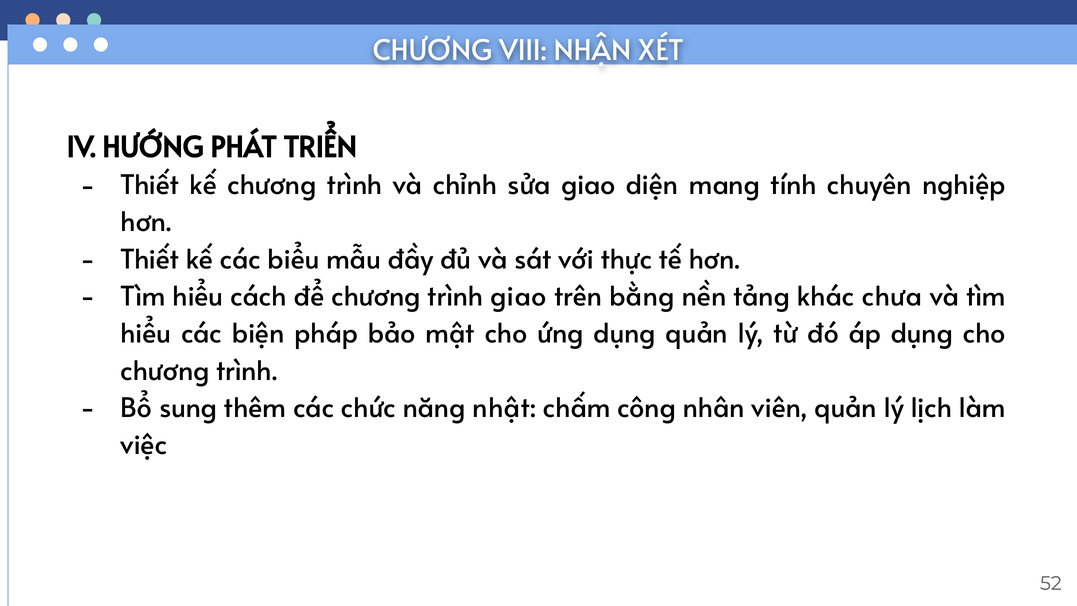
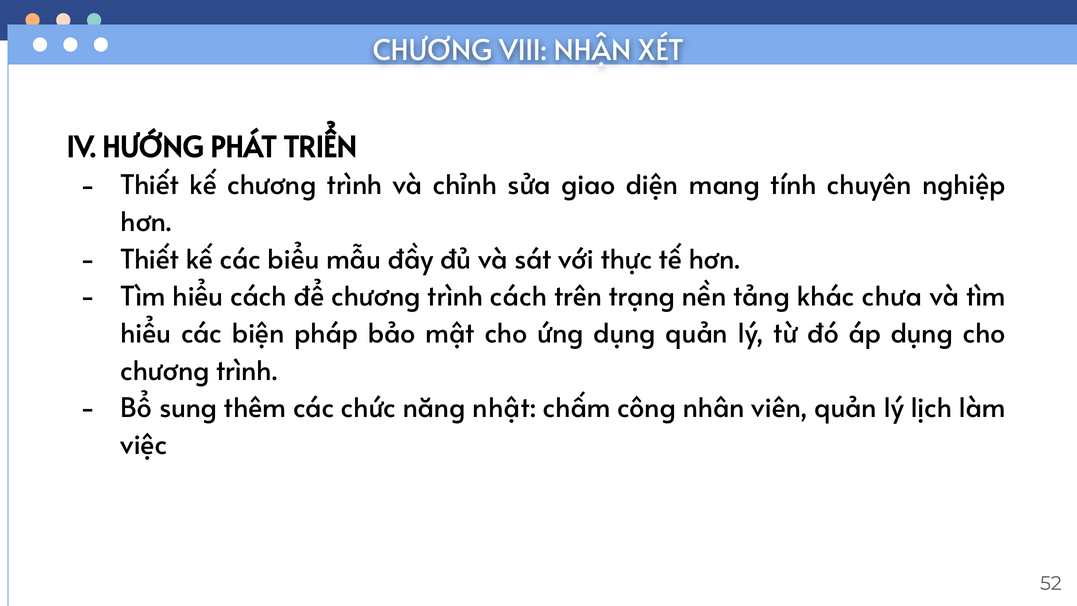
trình giao: giao -> cách
bằng: bằng -> trạng
